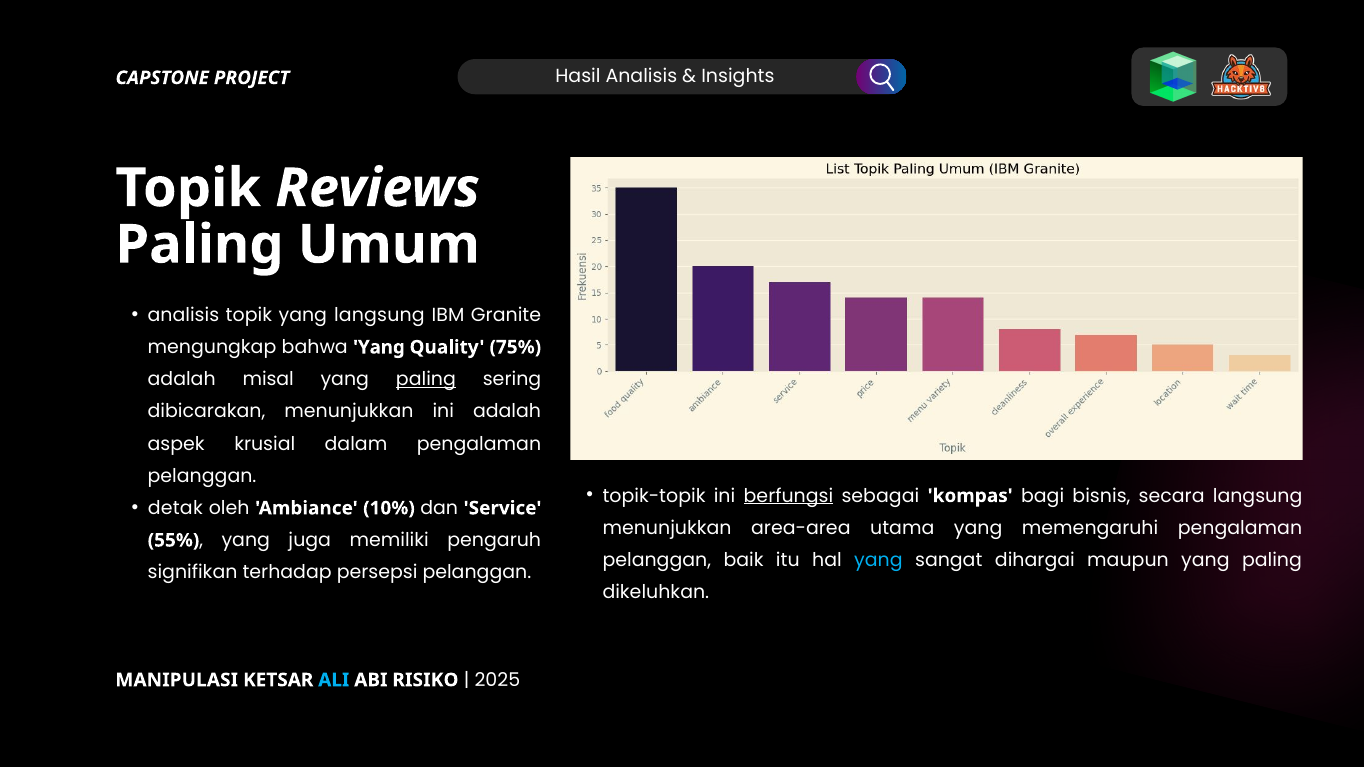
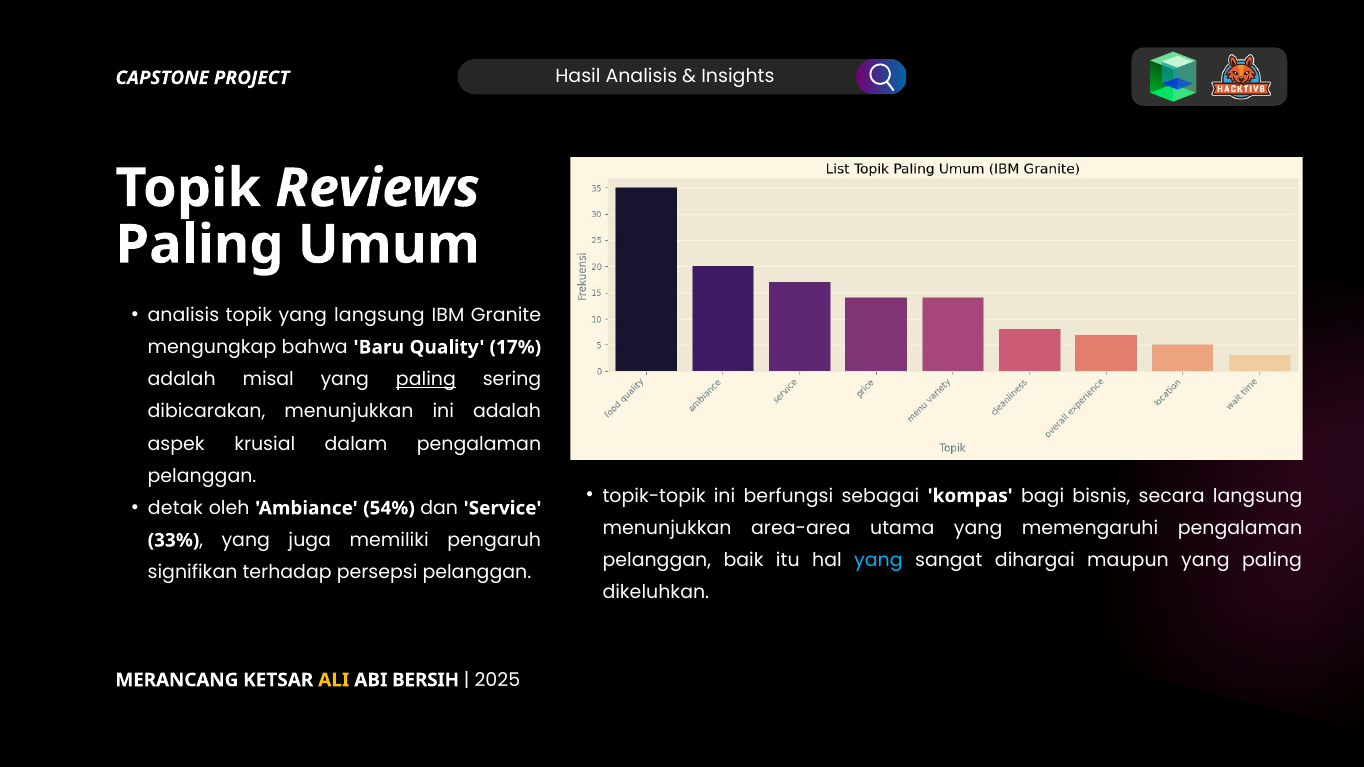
bahwa Yang: Yang -> Baru
75%: 75% -> 17%
berfungsi underline: present -> none
10%: 10% -> 54%
55%: 55% -> 33%
MANIPULASI: MANIPULASI -> MERANCANG
ALI colour: light blue -> yellow
RISIKO: RISIKO -> BERSIH
